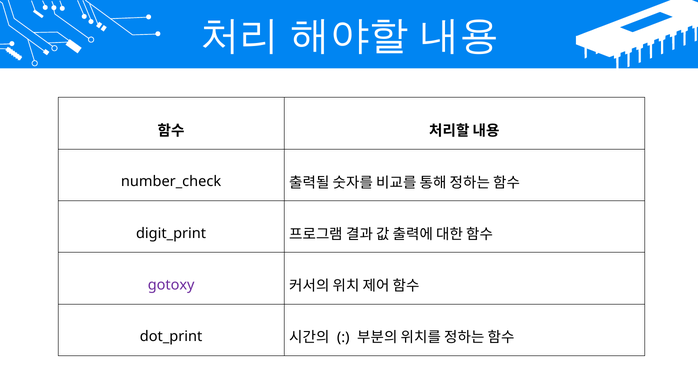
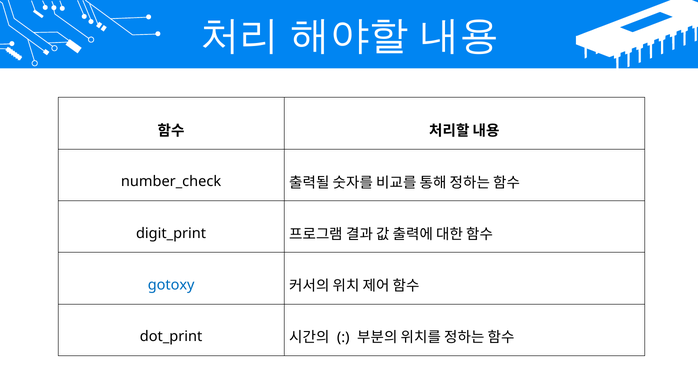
gotoxy colour: purple -> blue
